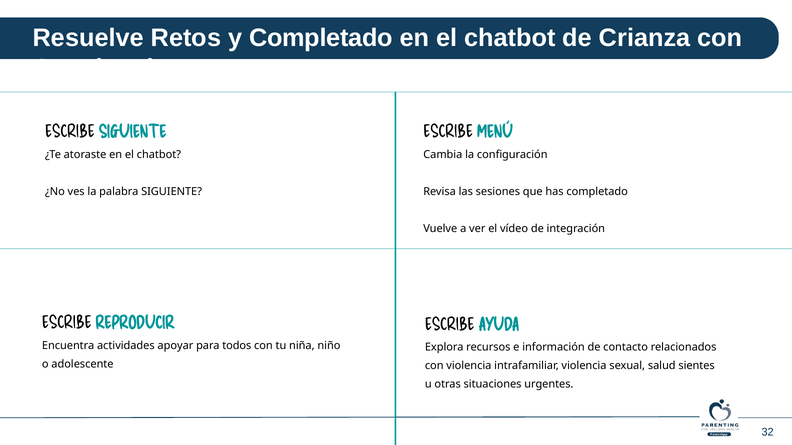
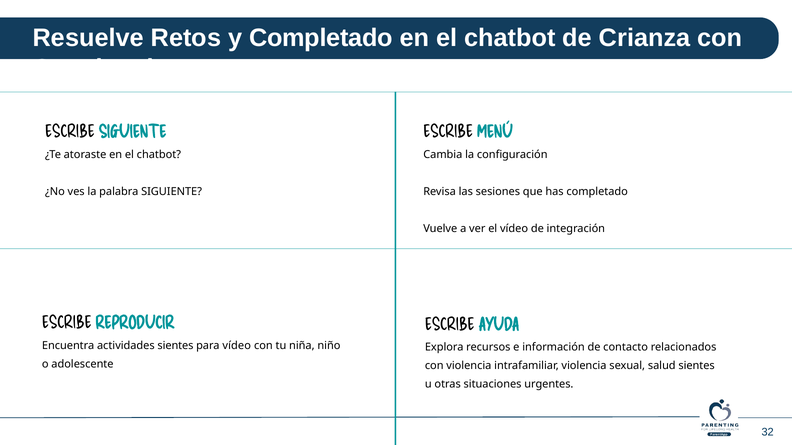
actividades apoyar: apoyar -> sientes
para todos: todos -> vídeo
